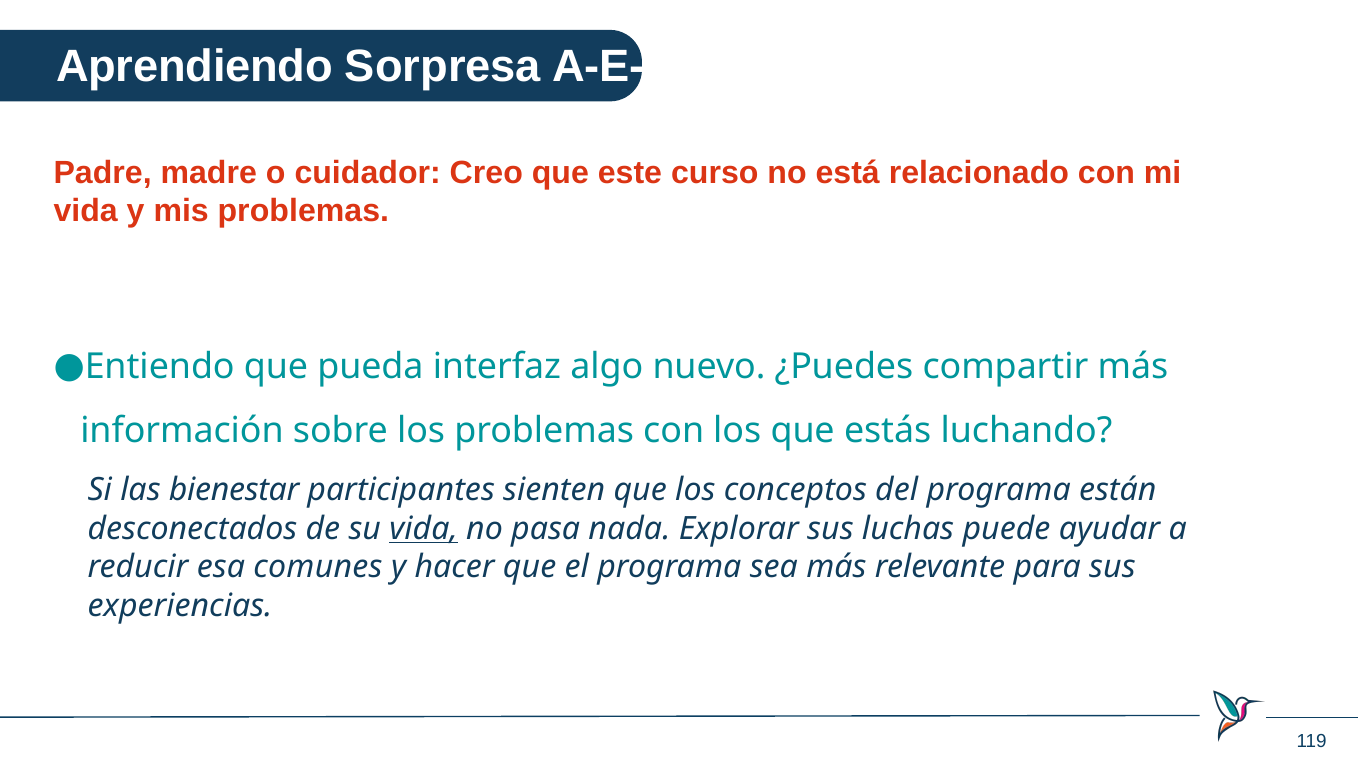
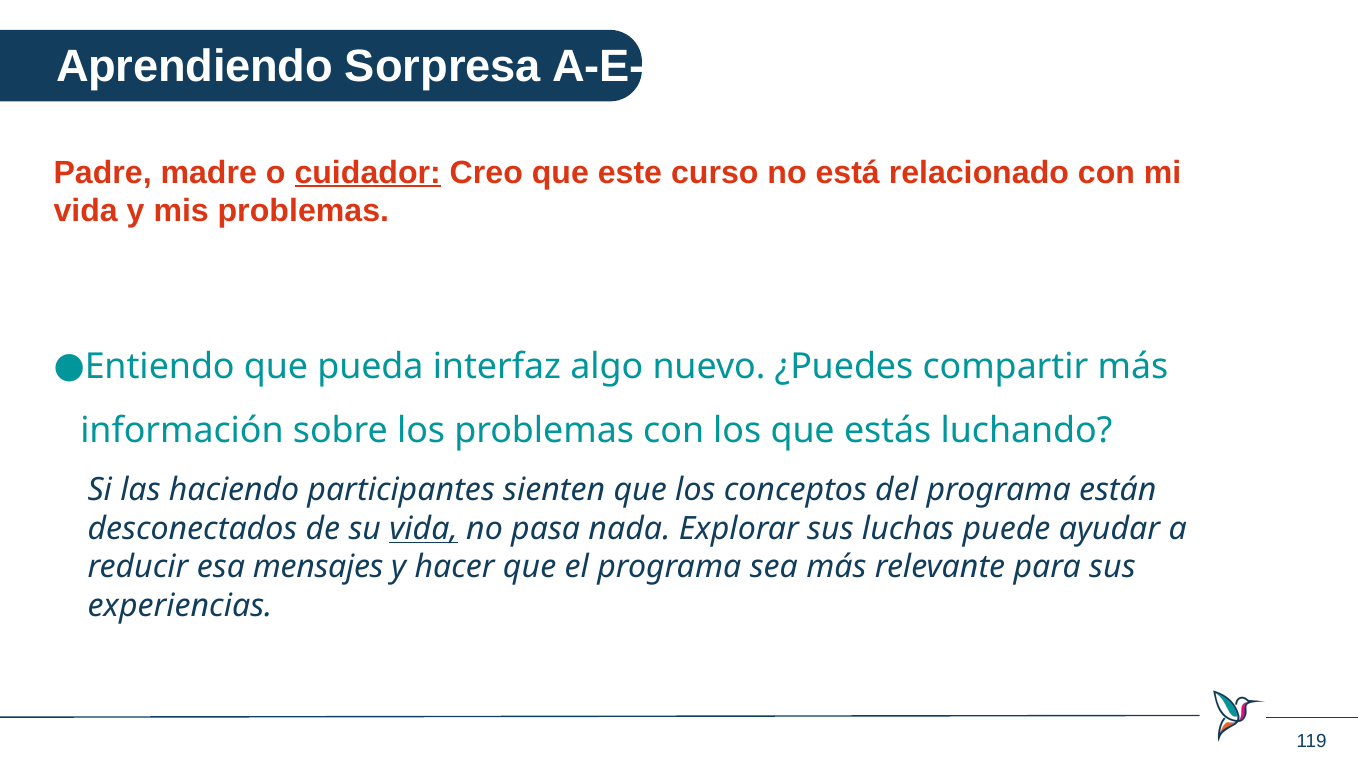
cuidador underline: none -> present
bienestar: bienestar -> haciendo
comunes: comunes -> mensajes
